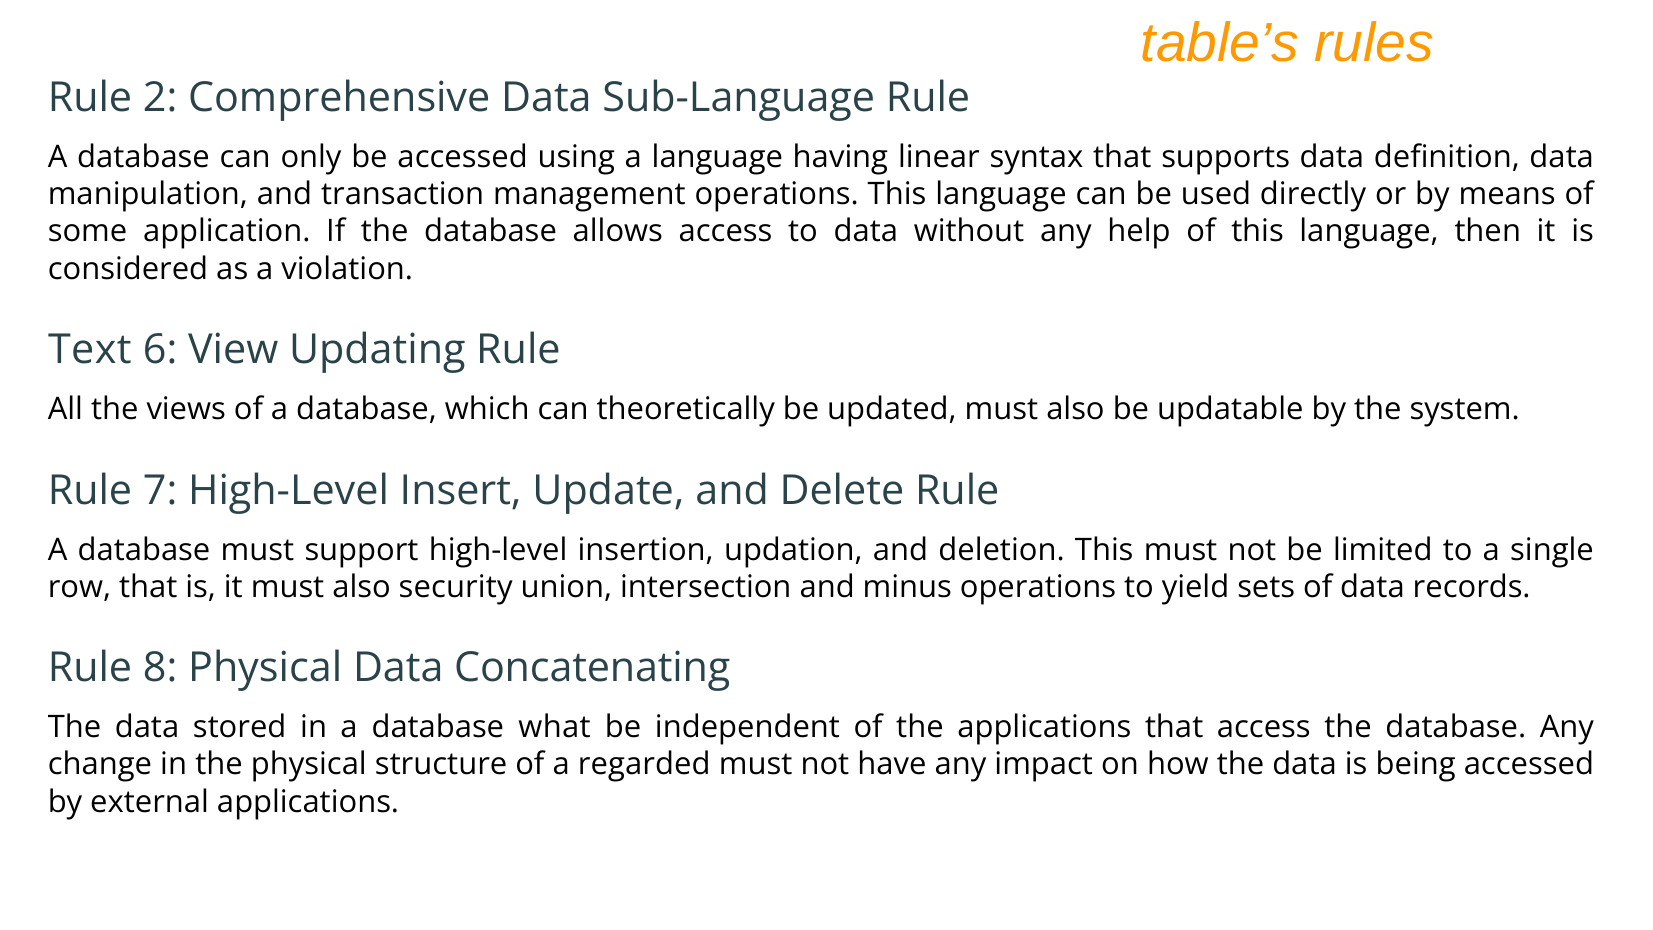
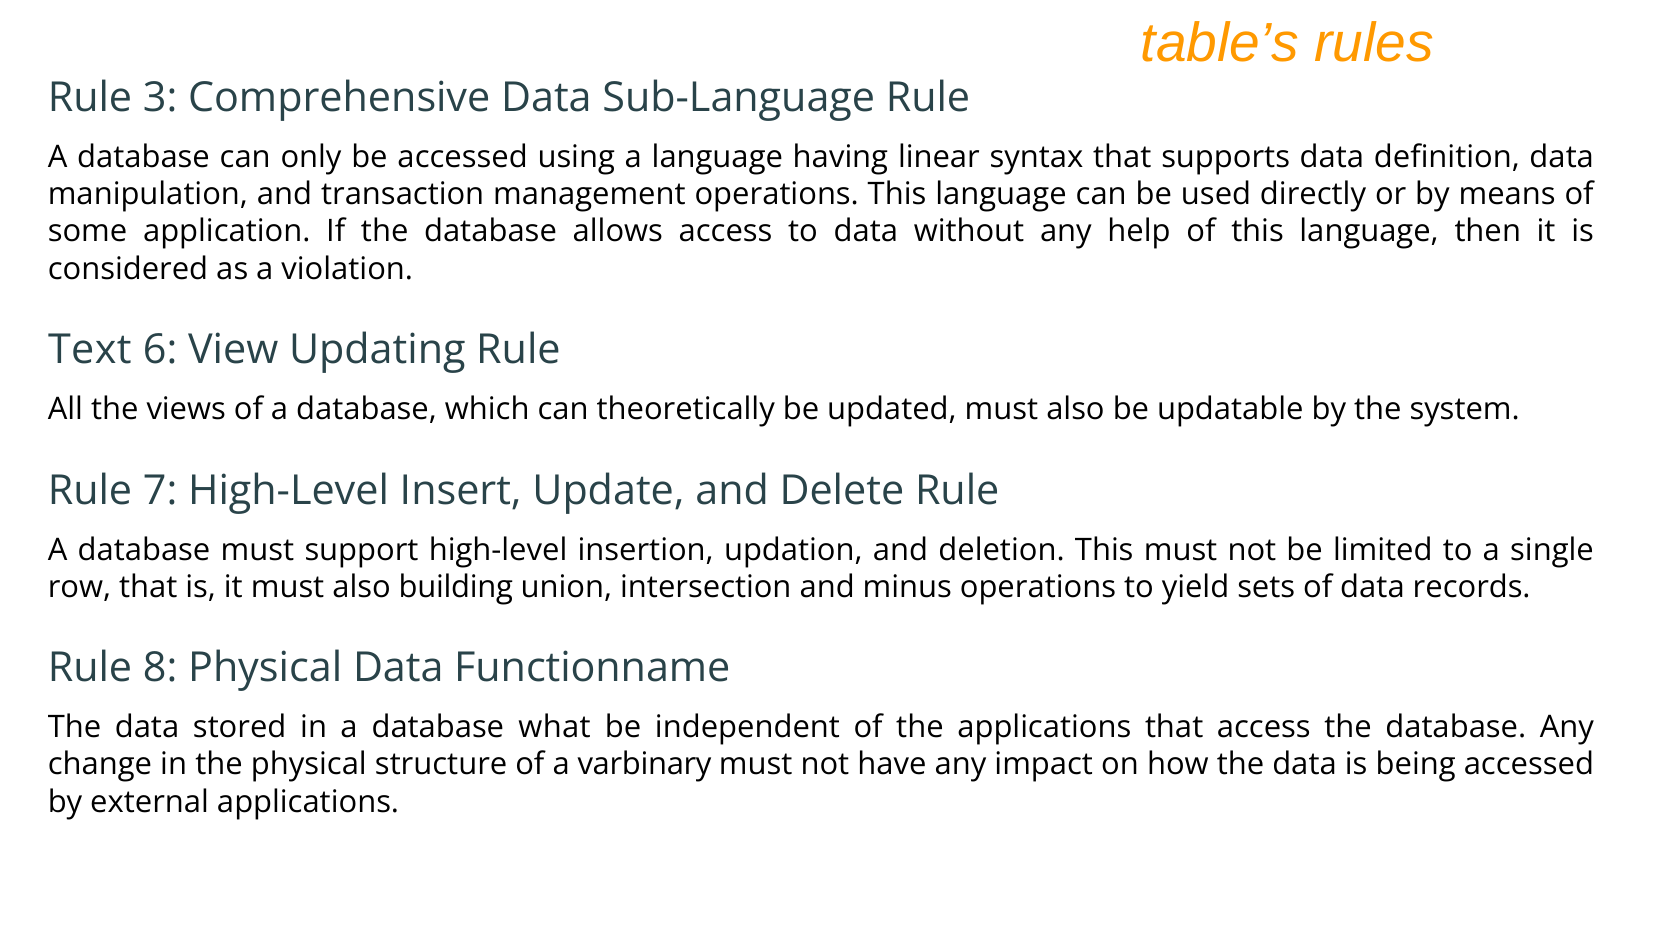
2: 2 -> 3
security: security -> building
Concatenating: Concatenating -> Functionname
regarded: regarded -> varbinary
